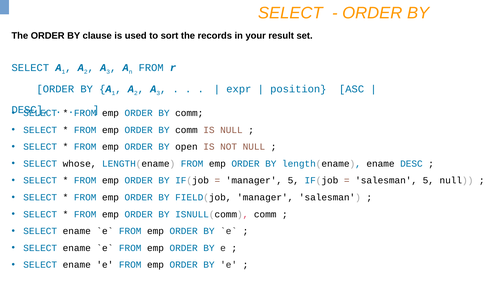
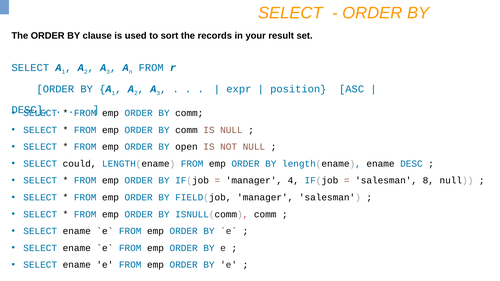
whose: whose -> could
manager 5: 5 -> 4
salesman 5: 5 -> 8
